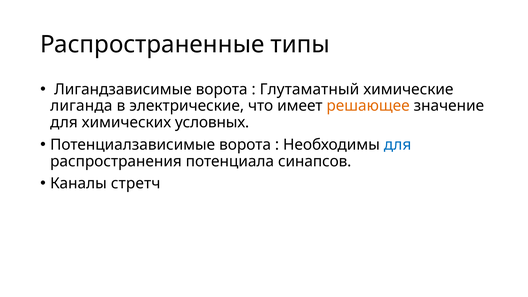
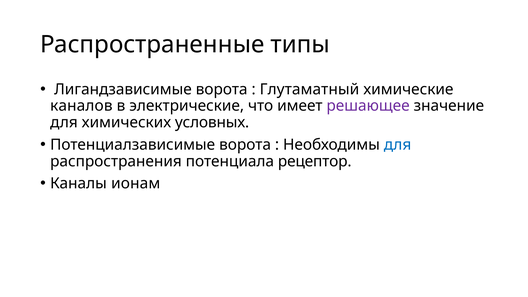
лиганда: лиганда -> каналов
решающее colour: orange -> purple
синапсов: синапсов -> рецептор
стретч: стретч -> ионам
